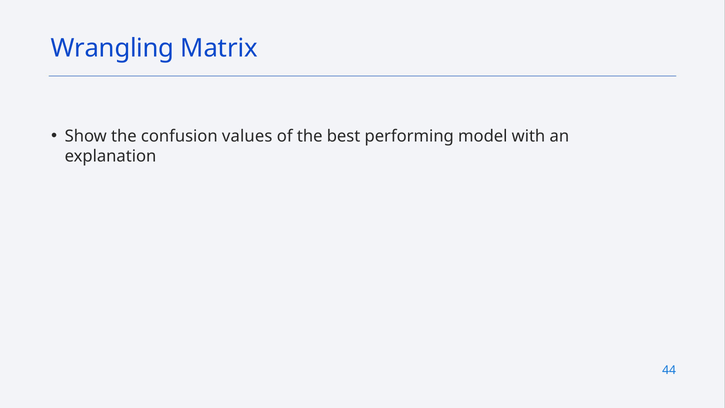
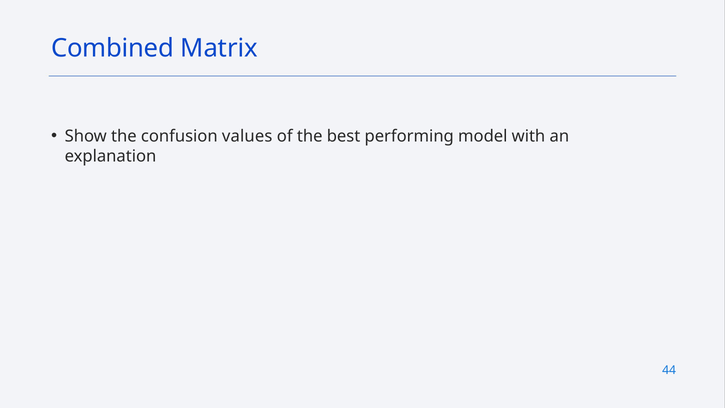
Wrangling: Wrangling -> Combined
